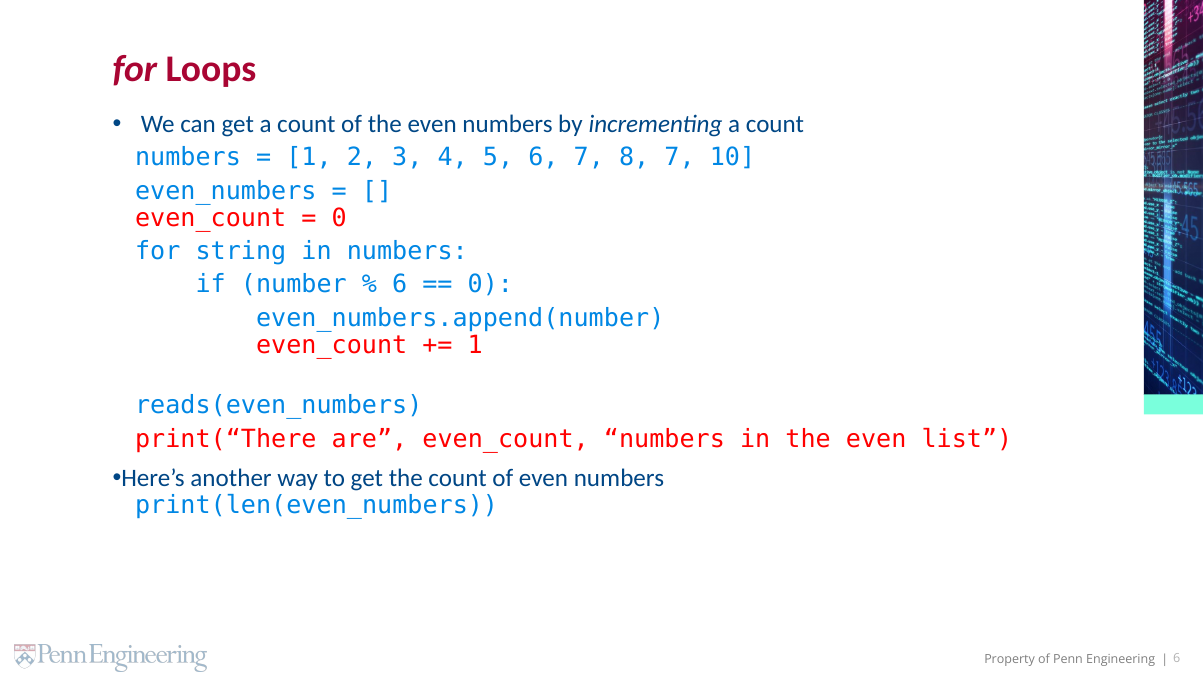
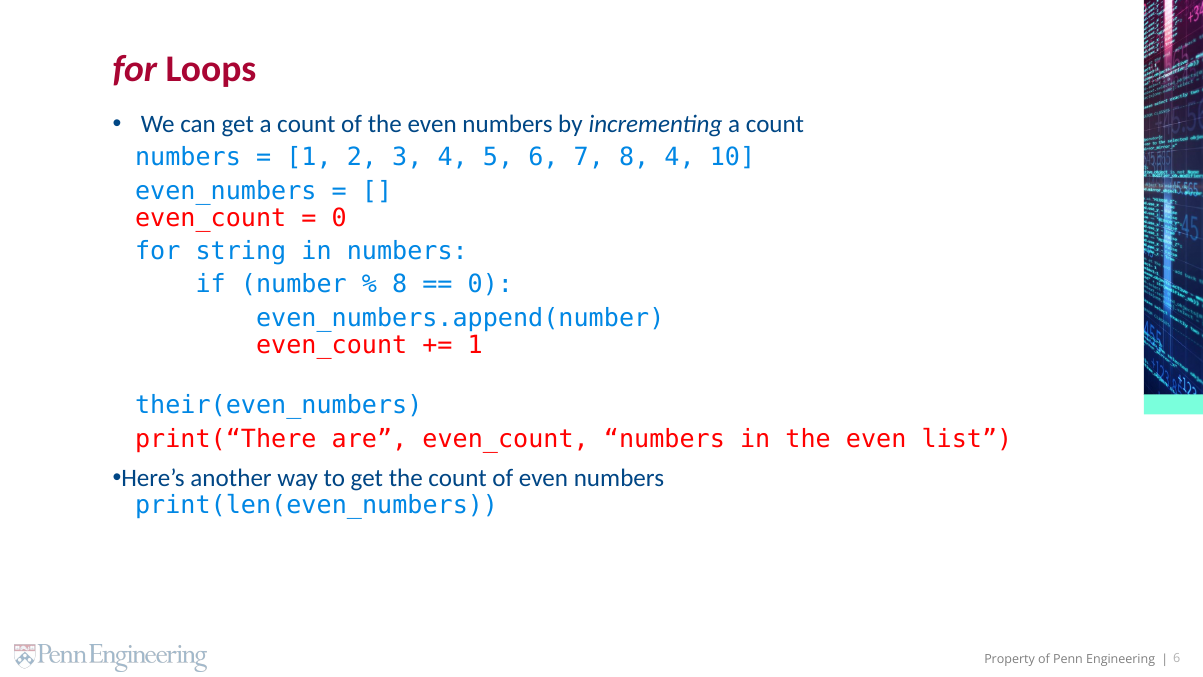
8 7: 7 -> 4
6 at (400, 284): 6 -> 8
reads(even_numbers: reads(even_numbers -> their(even_numbers
